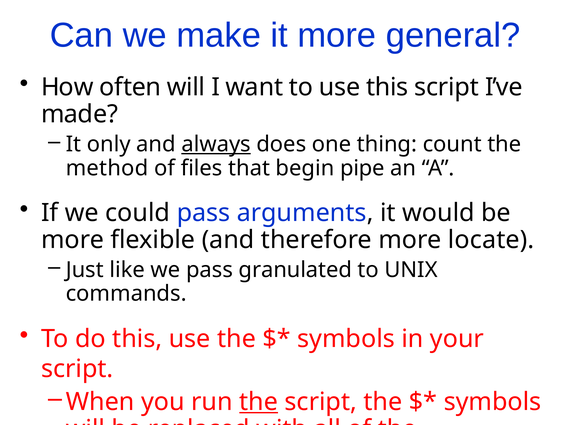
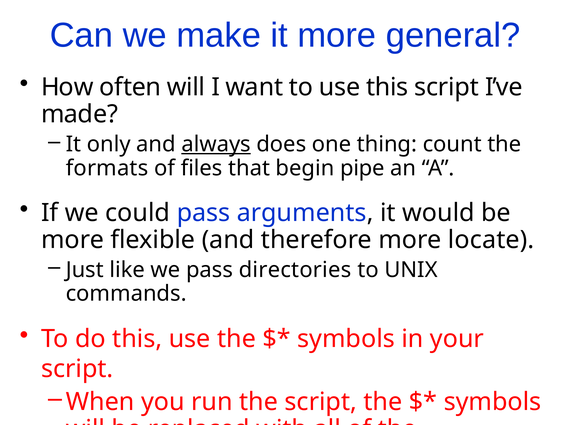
method: method -> formats
granulated: granulated -> directories
the at (259, 401) underline: present -> none
